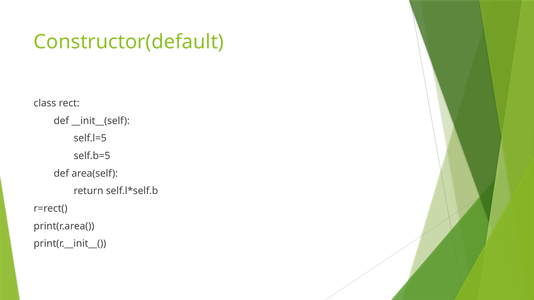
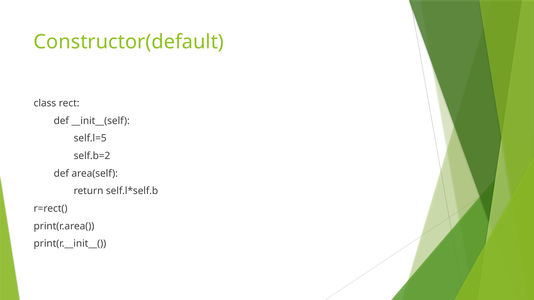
self.b=5: self.b=5 -> self.b=2
